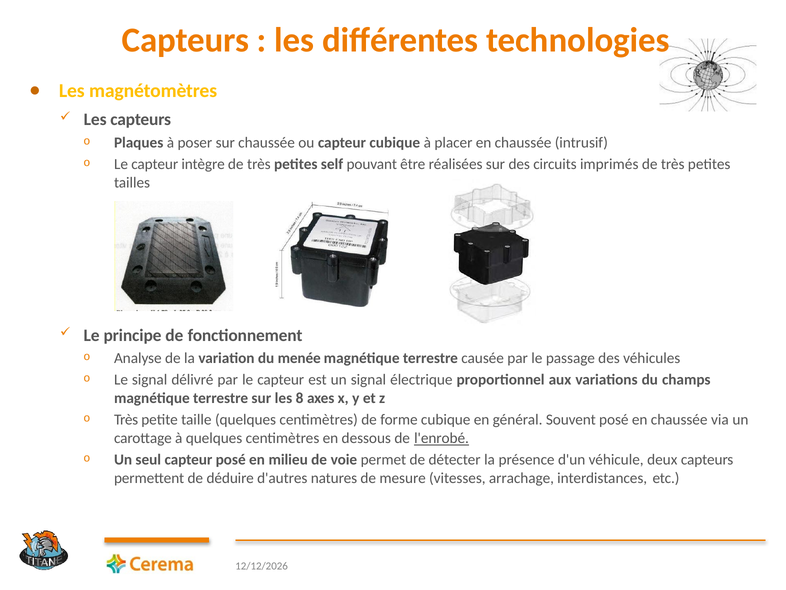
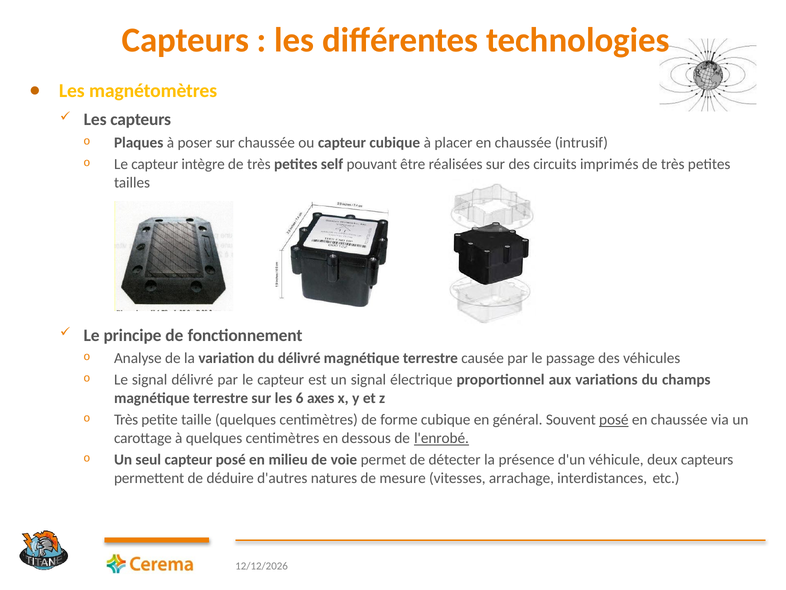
du menée: menée -> délivré
8: 8 -> 6
posé at (614, 420) underline: none -> present
